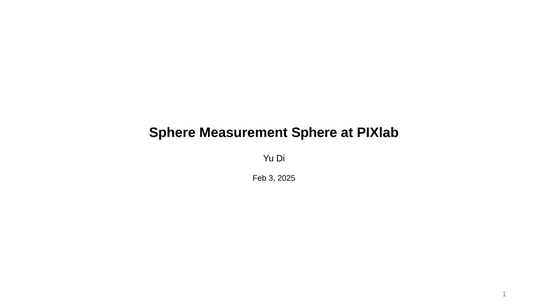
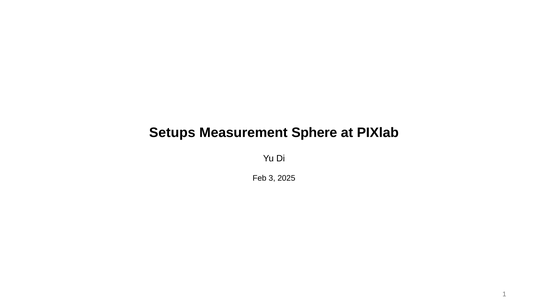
Sphere at (172, 133): Sphere -> Setups
